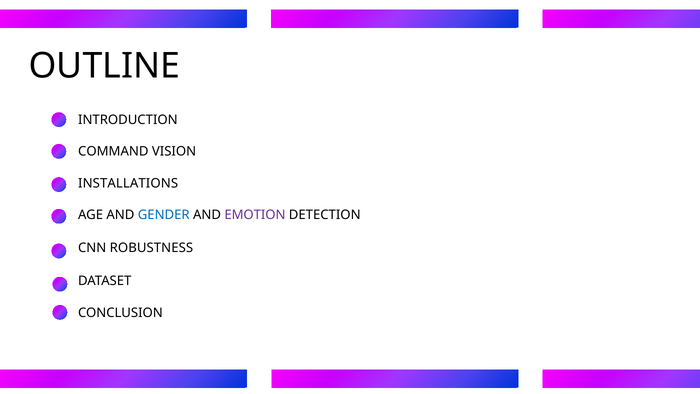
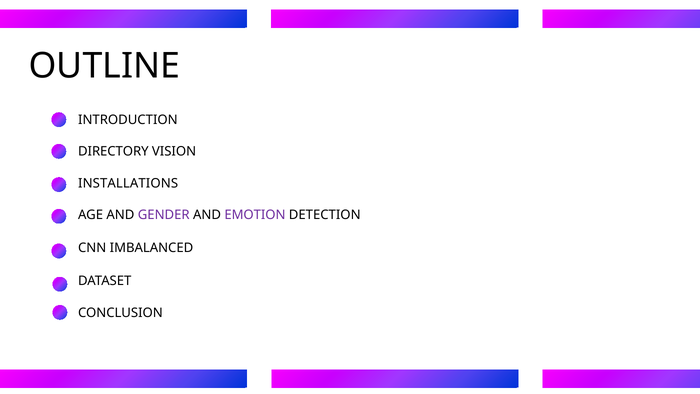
COMMAND: COMMAND -> DIRECTORY
GENDER colour: blue -> purple
ROBUSTNESS: ROBUSTNESS -> IMBALANCED
